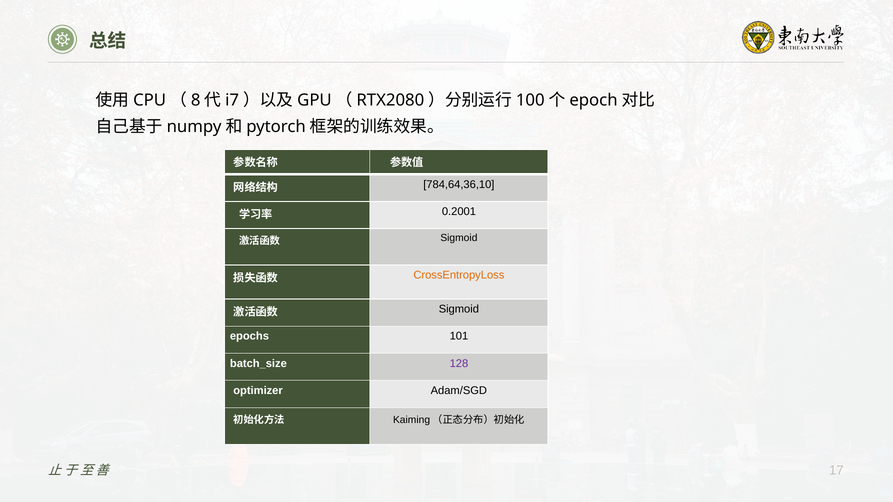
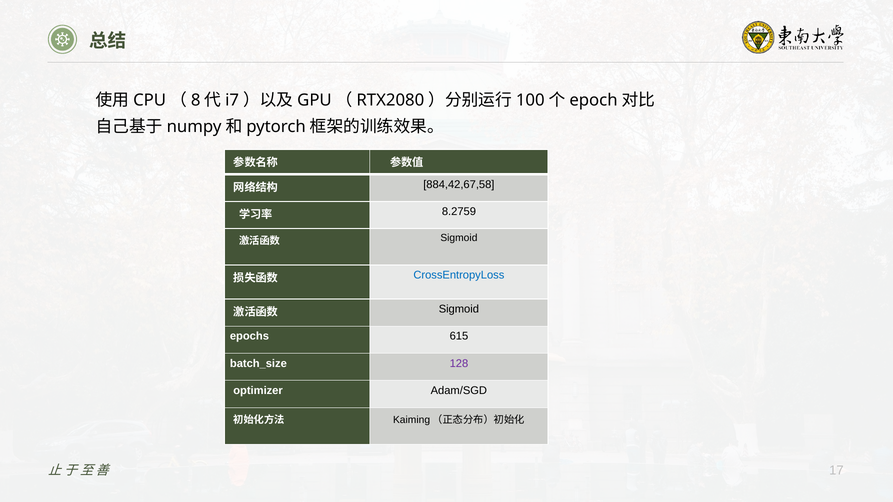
784,64,36,10: 784,64,36,10 -> 884,42,67,58
0.2001: 0.2001 -> 8.2759
CrossEntropyLoss colour: orange -> blue
101: 101 -> 615
